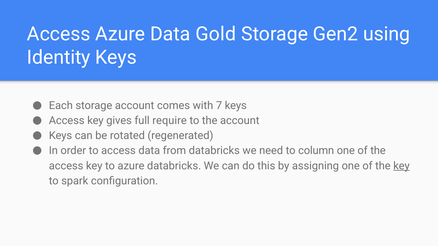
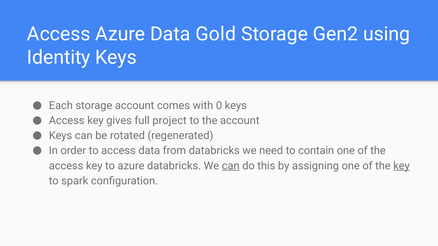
7: 7 -> 0
require: require -> project
column: column -> contain
can at (231, 166) underline: none -> present
